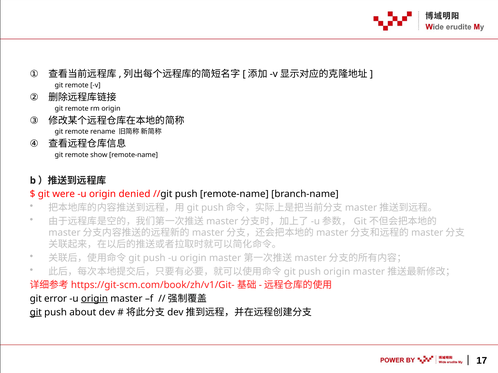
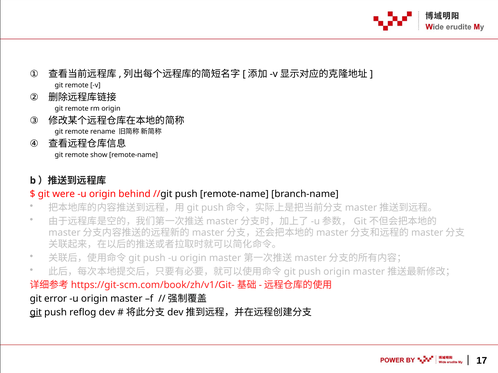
denied: denied -> behind
origin at (94, 299) underline: present -> none
about: about -> reflog
